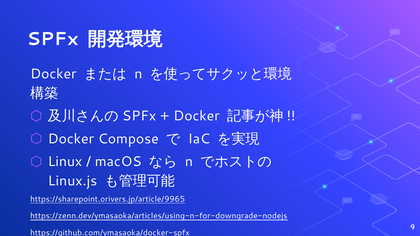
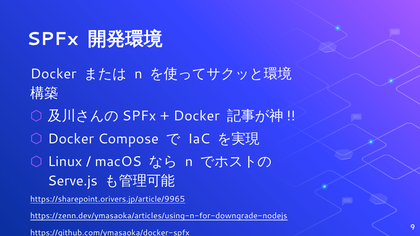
Linux.js: Linux.js -> Serve.js
